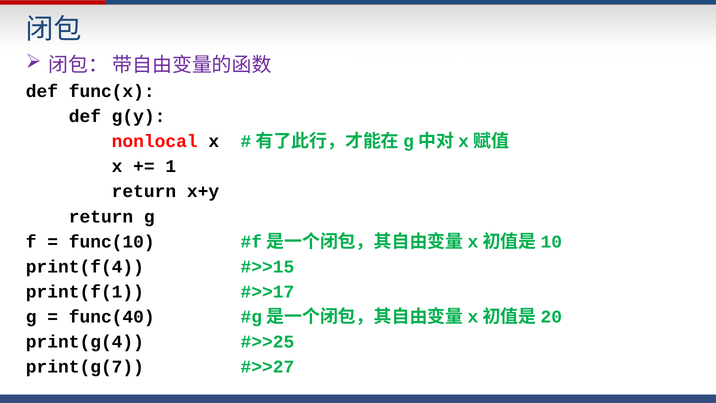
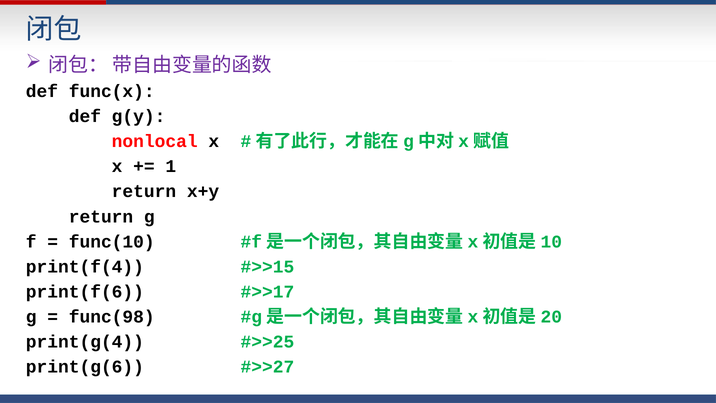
print(f(1: print(f(1 -> print(f(6
func(40: func(40 -> func(98
print(g(7: print(g(7 -> print(g(6
